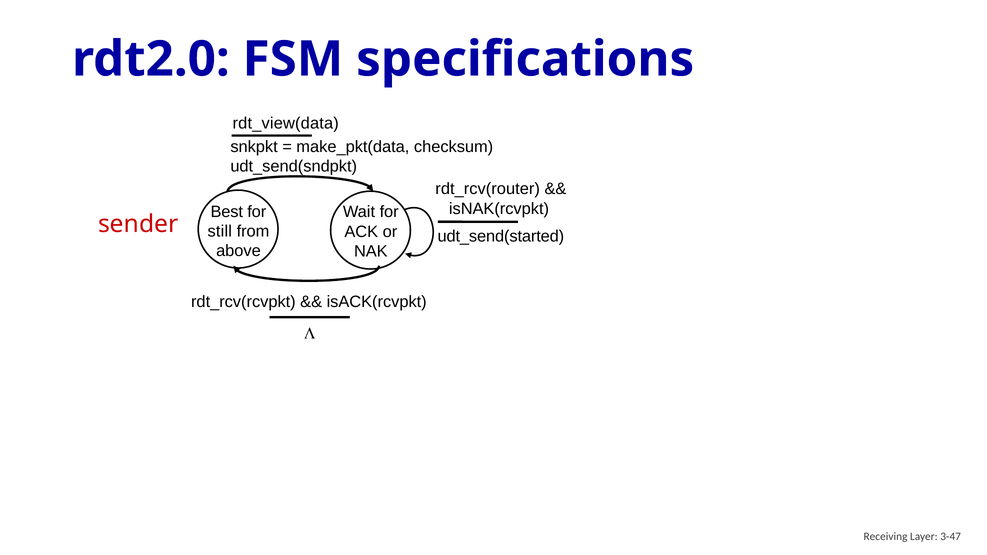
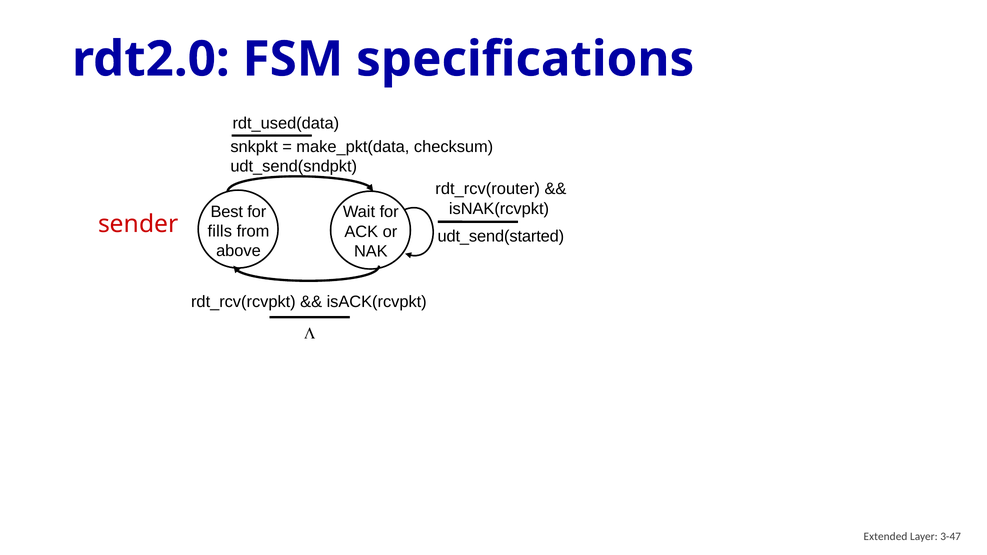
rdt_view(data: rdt_view(data -> rdt_used(data
still: still -> fills
Receiving: Receiving -> Extended
